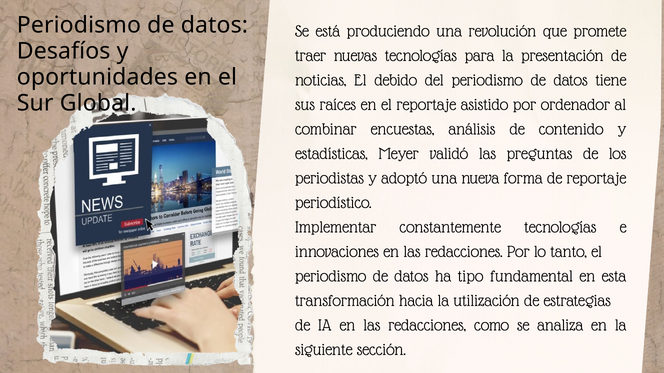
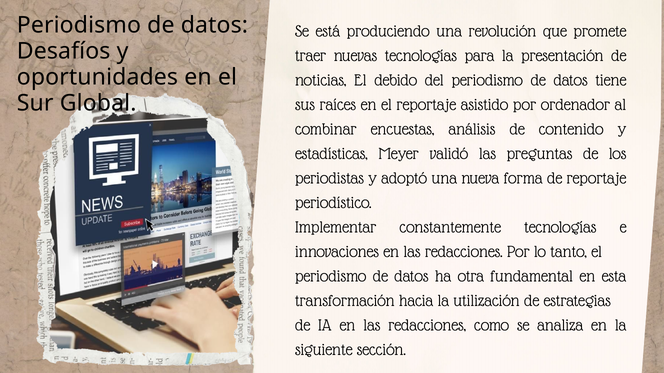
tipo: tipo -> otra
